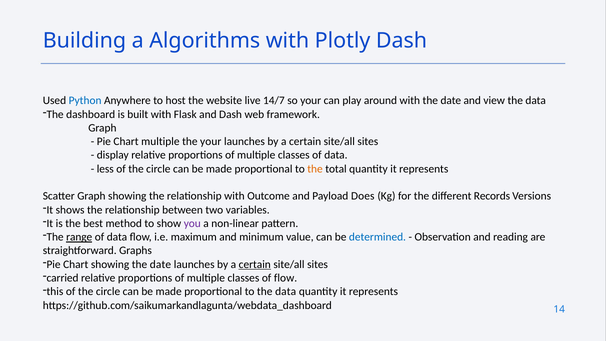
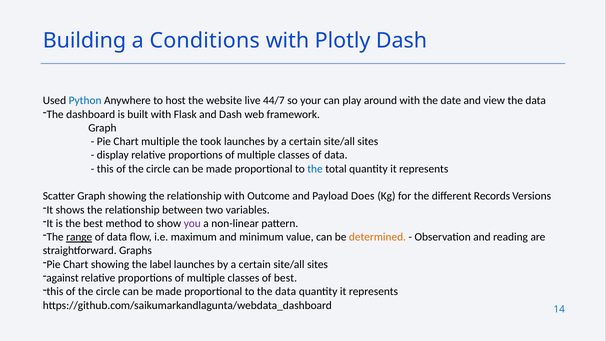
Algorithms: Algorithms -> Conditions
14/7: 14/7 -> 44/7
the your: your -> took
less at (105, 169): less -> this
the at (315, 169) colour: orange -> blue
determined colour: blue -> orange
showing the date: date -> label
certain at (255, 264) underline: present -> none
carried: carried -> against
of flow: flow -> best
